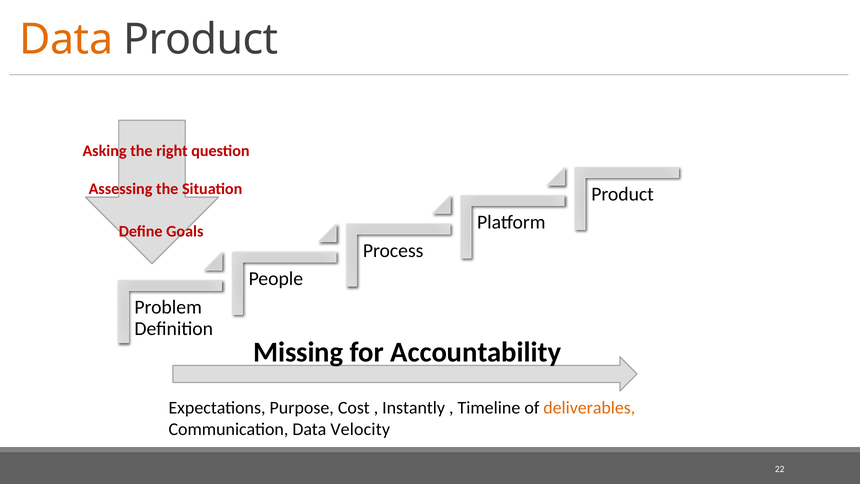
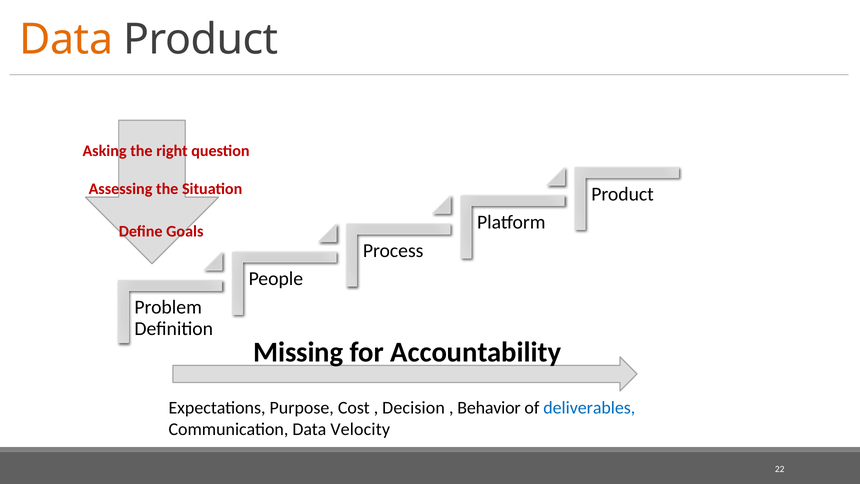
Instantly: Instantly -> Decision
Timeline: Timeline -> Behavior
deliverables colour: orange -> blue
